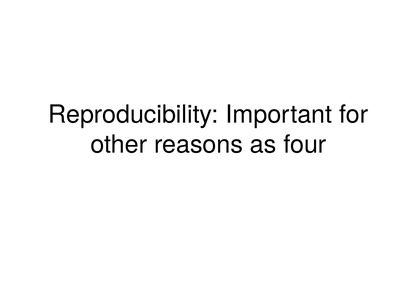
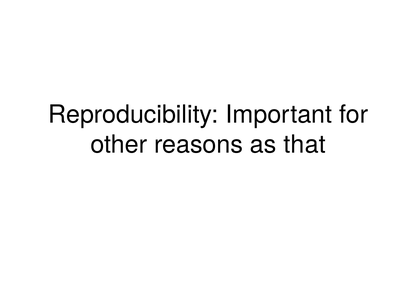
four: four -> that
